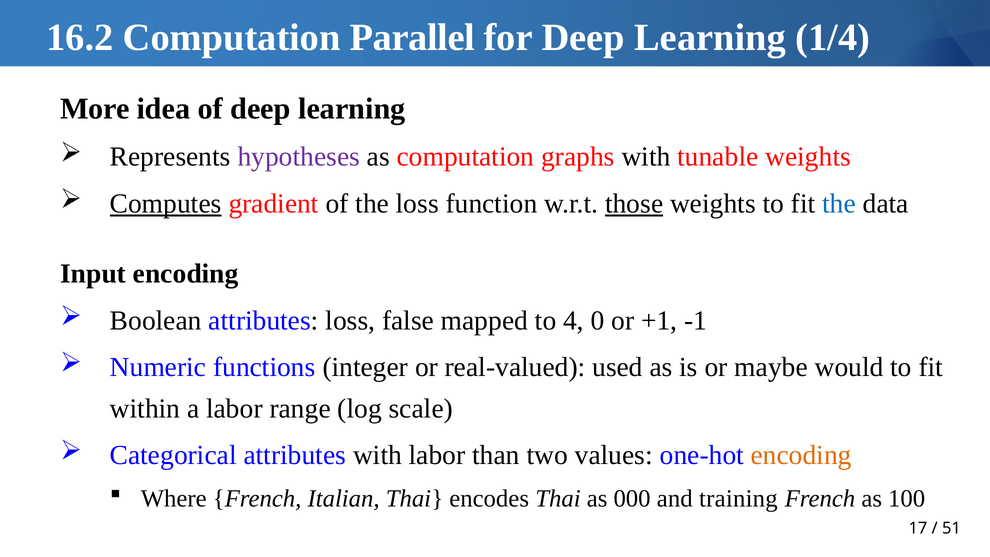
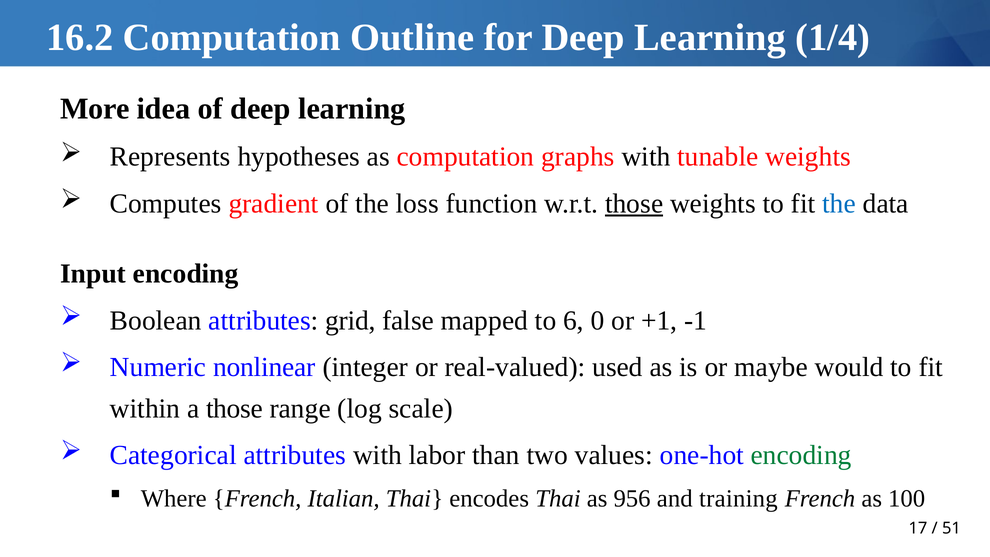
Parallel: Parallel -> Outline
hypotheses colour: purple -> black
Computes underline: present -> none
attributes loss: loss -> grid
4: 4 -> 6
functions: functions -> nonlinear
a labor: labor -> those
encoding at (801, 455) colour: orange -> green
000: 000 -> 956
